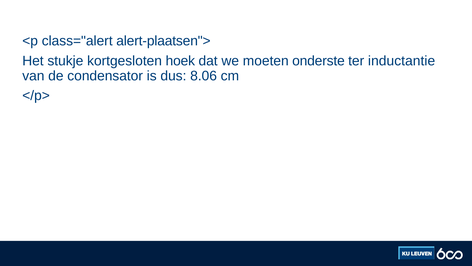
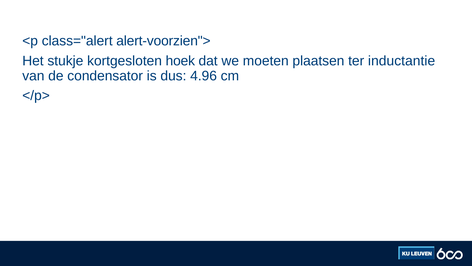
alert-plaatsen">: alert-plaatsen"> -> alert-voorzien">
onderste: onderste -> plaatsen
8.06: 8.06 -> 4.96
